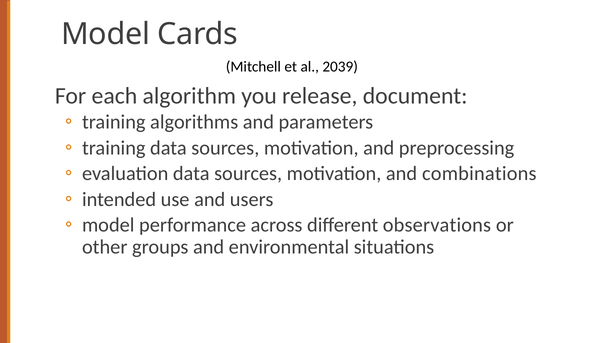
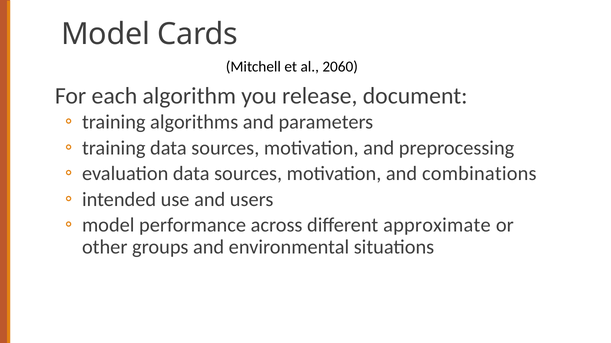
2039: 2039 -> 2060
observations: observations -> approximate
